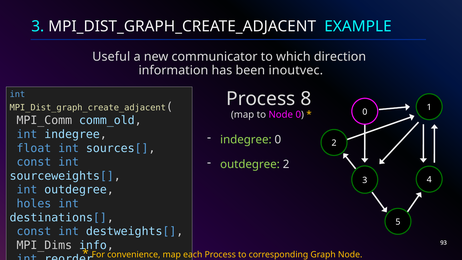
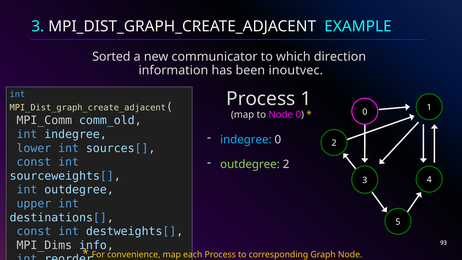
Useful: Useful -> Sorted
Process 8: 8 -> 1
indegree at (246, 139) colour: light green -> light blue
float: float -> lower
holes: holes -> upper
